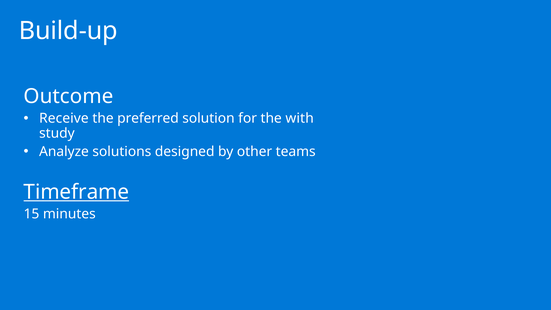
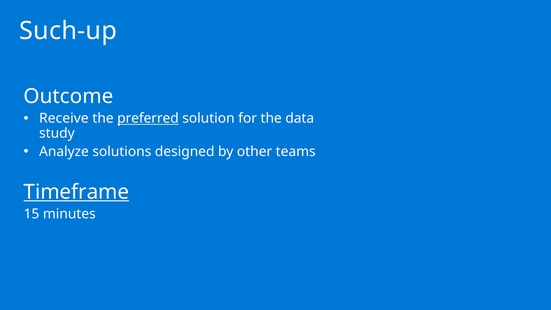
Build-up: Build-up -> Such-up
preferred underline: none -> present
with: with -> data
